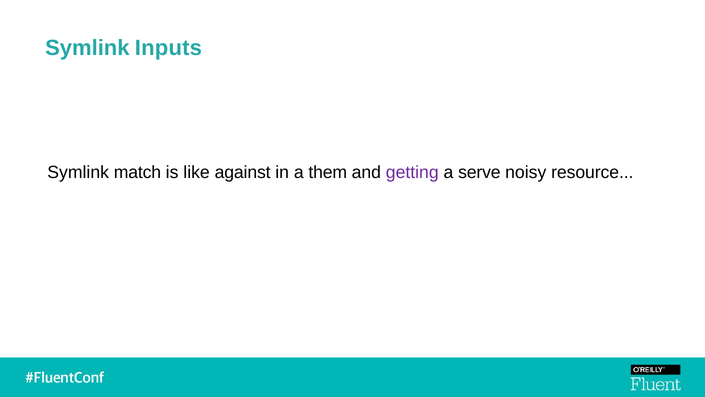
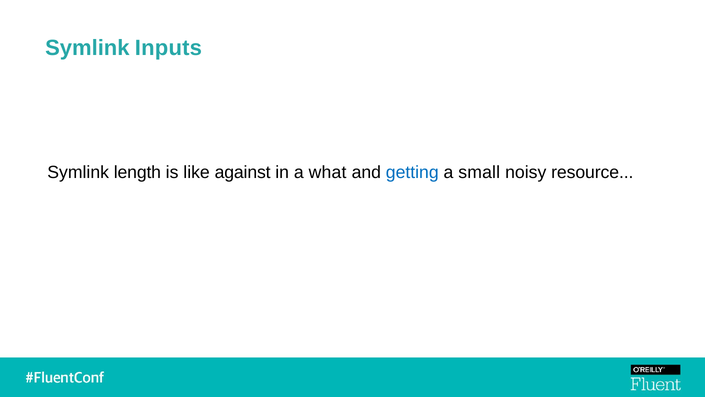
match: match -> length
them: them -> what
getting colour: purple -> blue
serve: serve -> small
